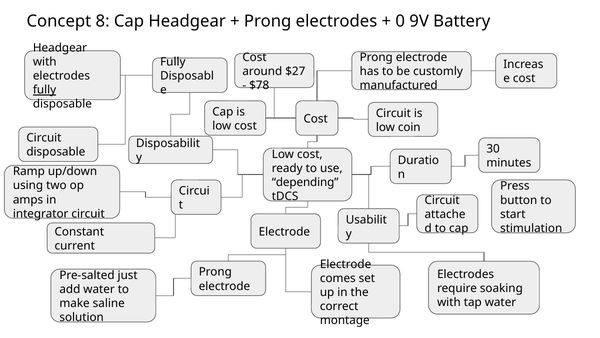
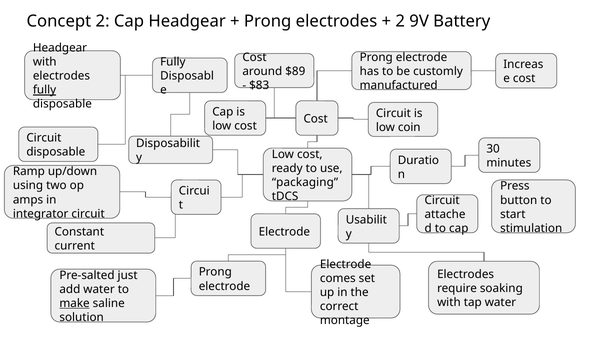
Concept 8: 8 -> 2
0 at (400, 21): 0 -> 2
$27: $27 -> $89
$78: $78 -> $83
depending: depending -> packaging
make underline: none -> present
